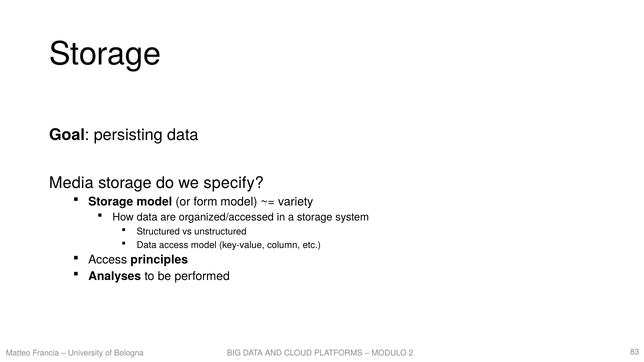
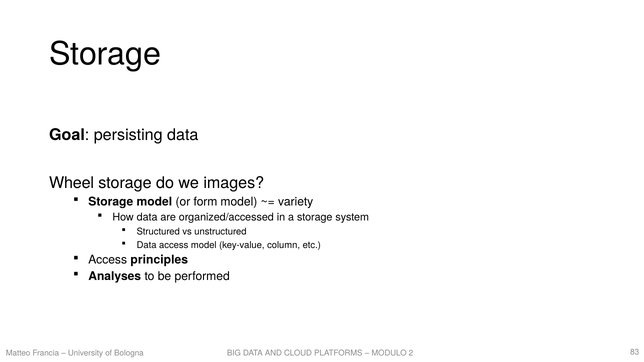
Media: Media -> Wheel
specify: specify -> images
